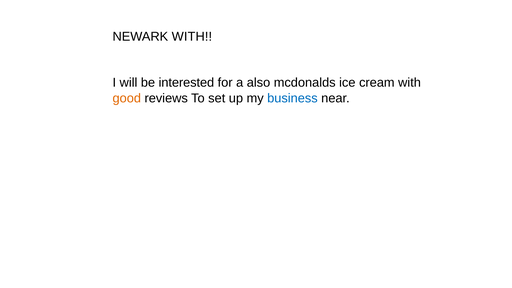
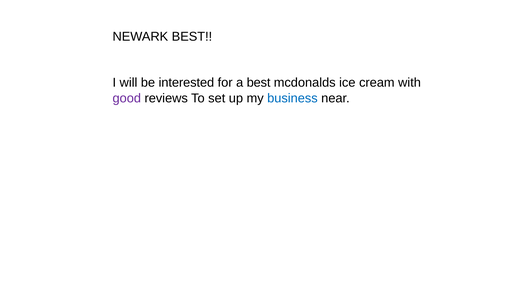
NEWARK WITH: WITH -> BEST
a also: also -> best
good colour: orange -> purple
